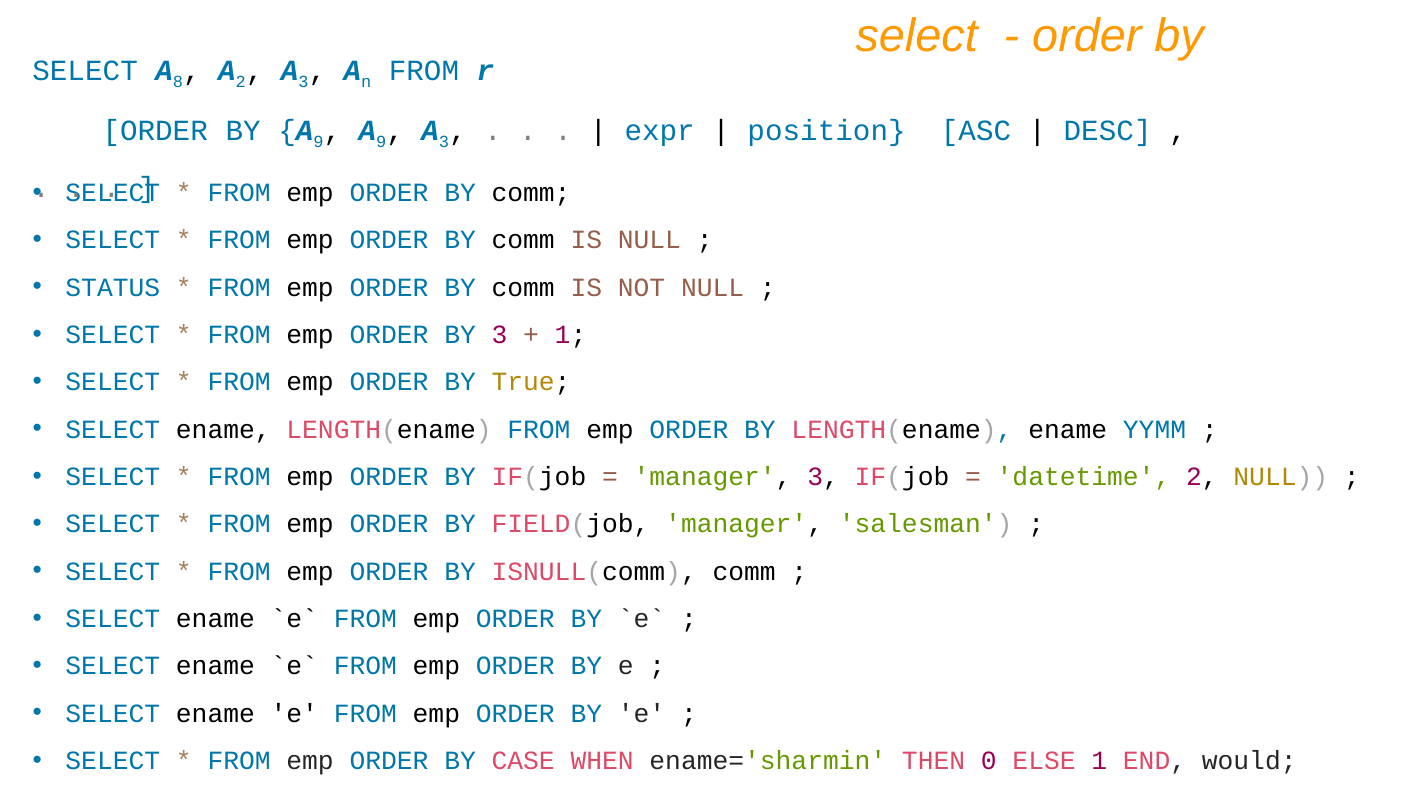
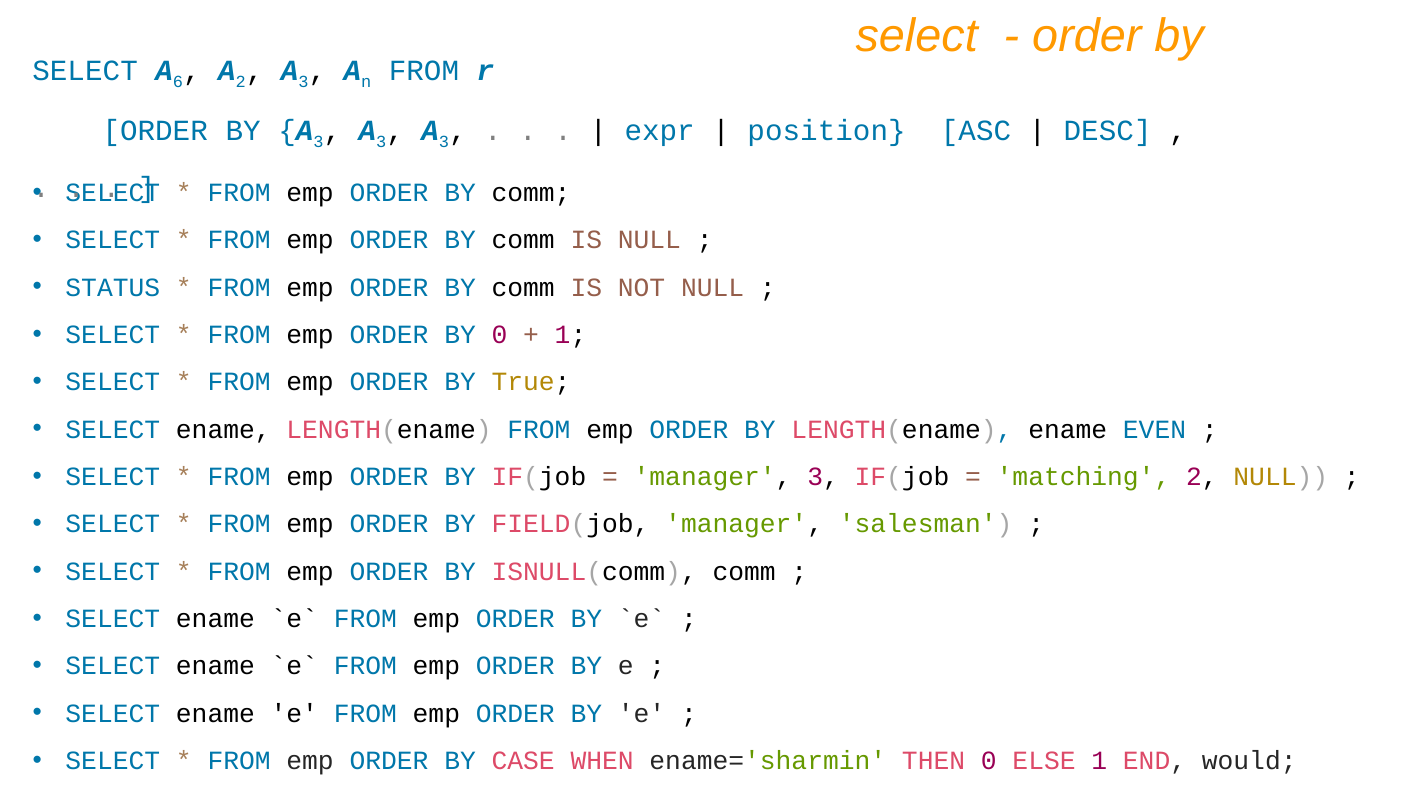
8: 8 -> 6
9 at (318, 142): 9 -> 3
9 at (381, 142): 9 -> 3
BY 3: 3 -> 0
YYMM: YYMM -> EVEN
datetime: datetime -> matching
